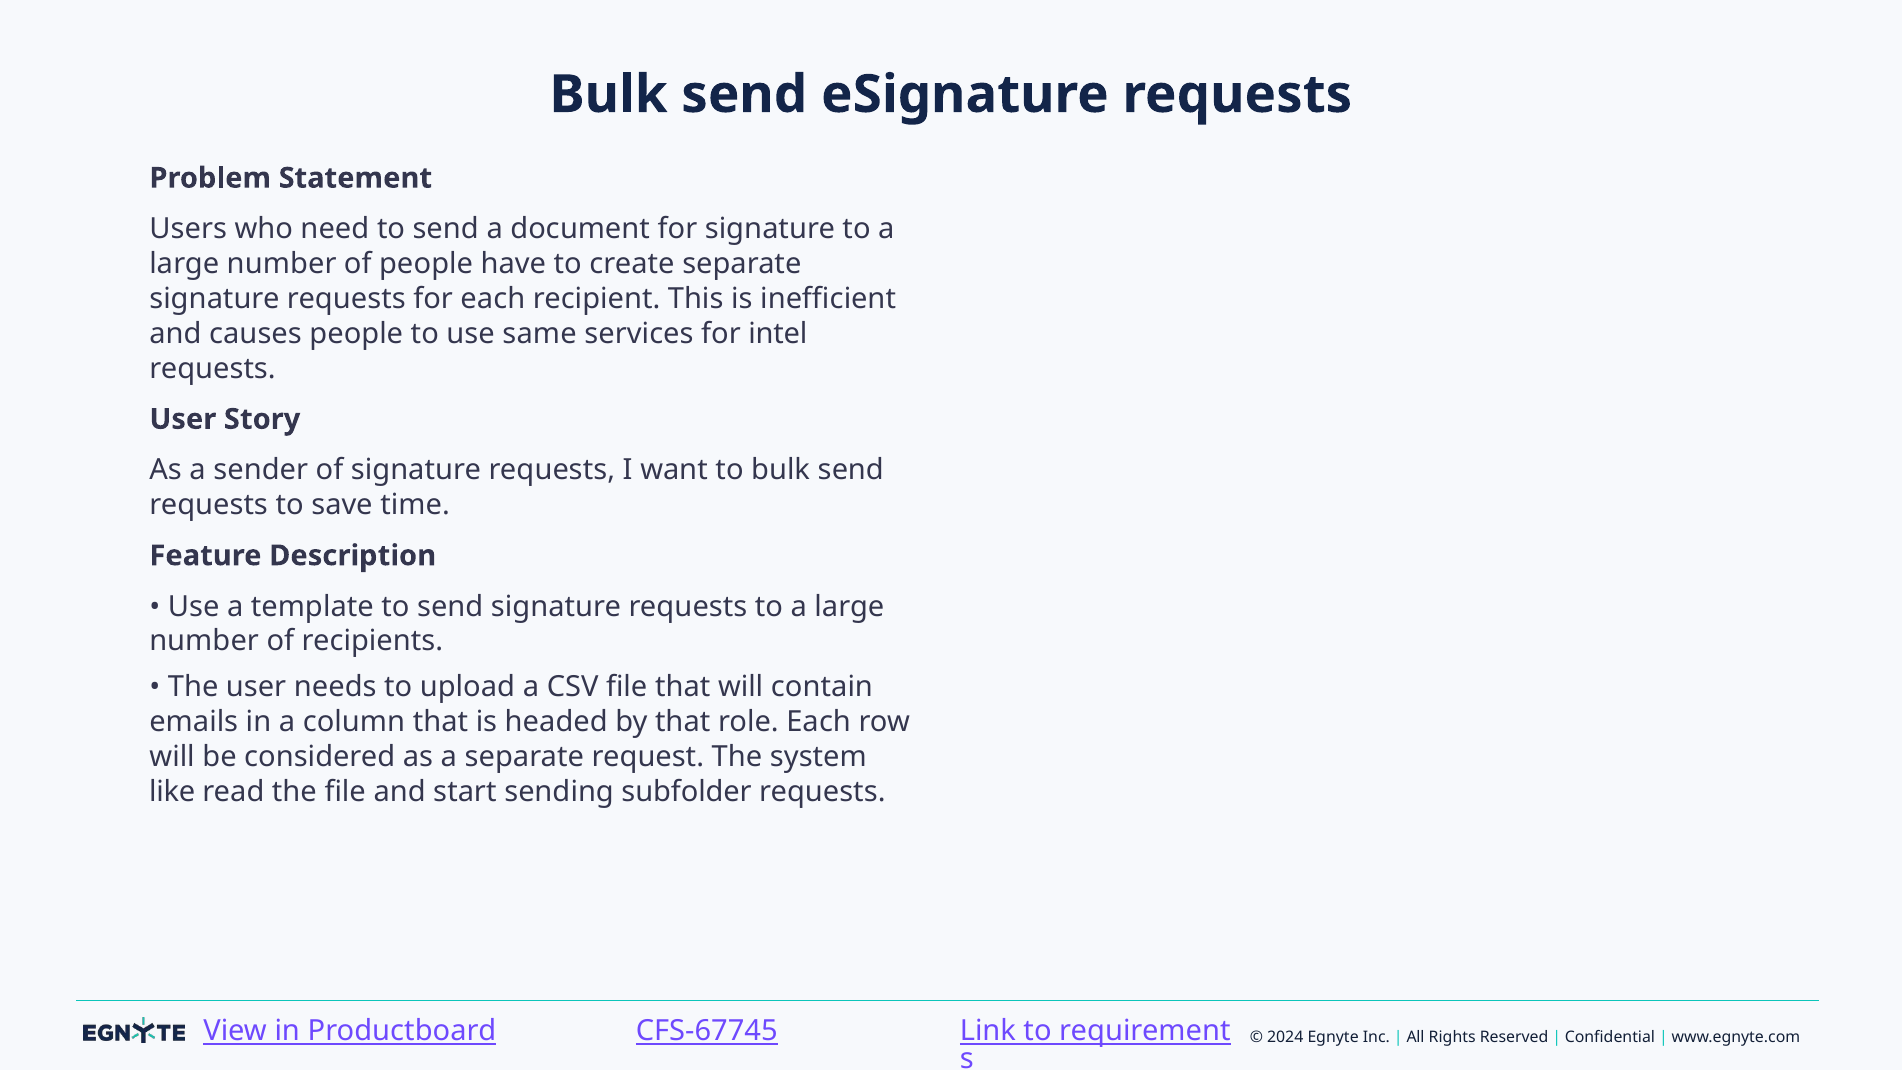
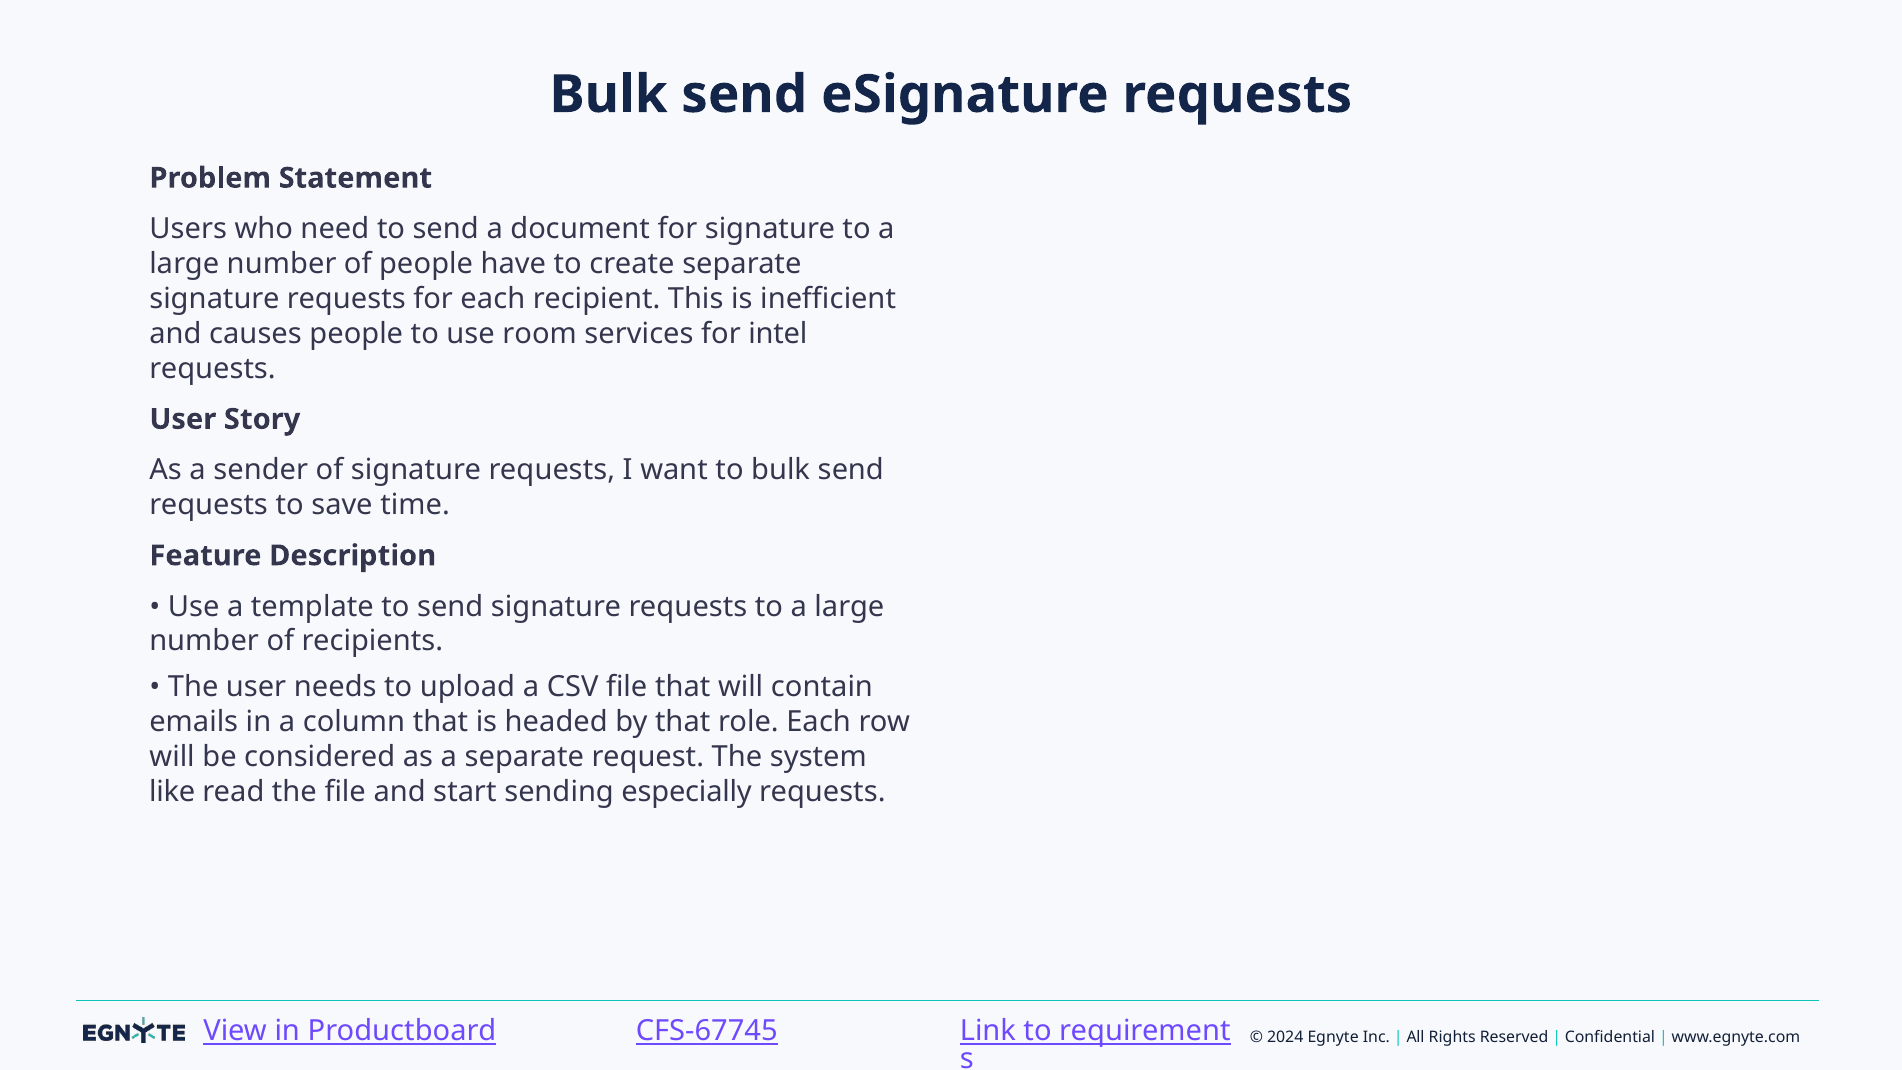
same: same -> room
subfolder: subfolder -> especially
